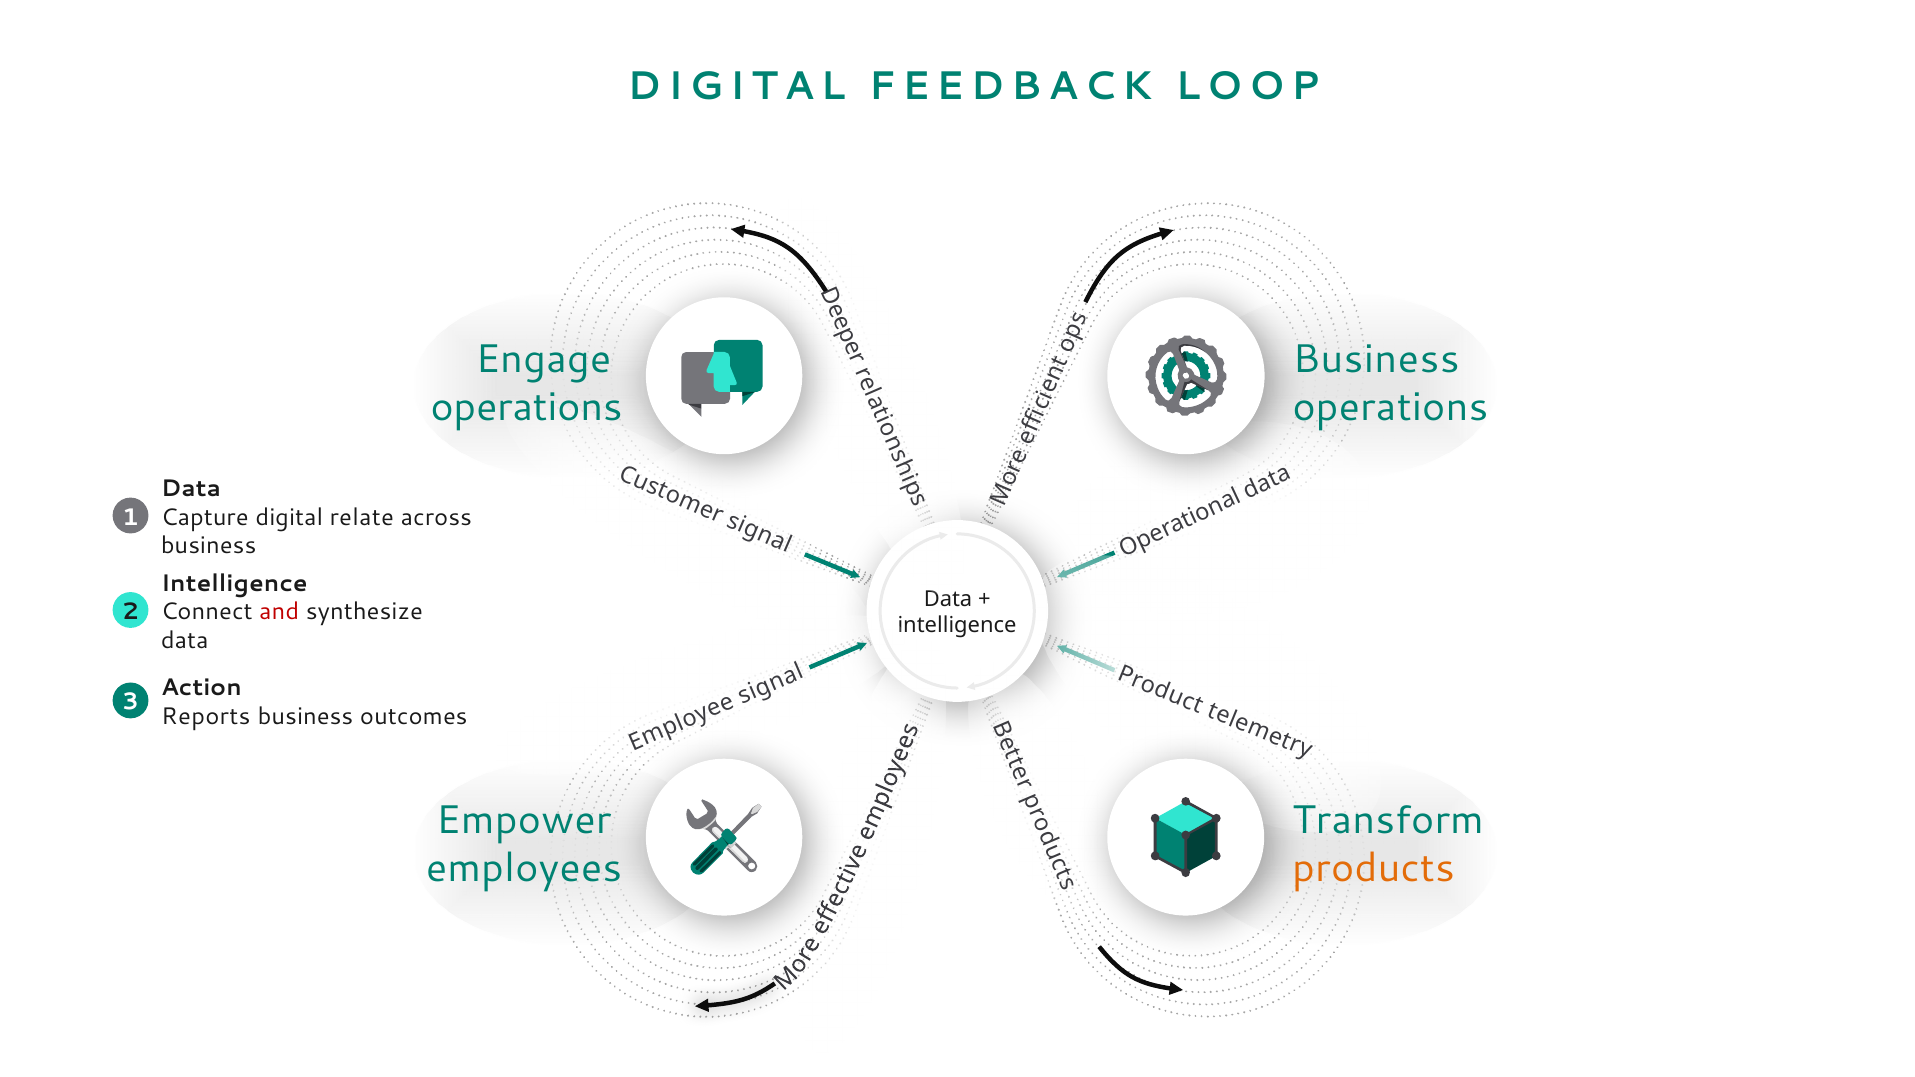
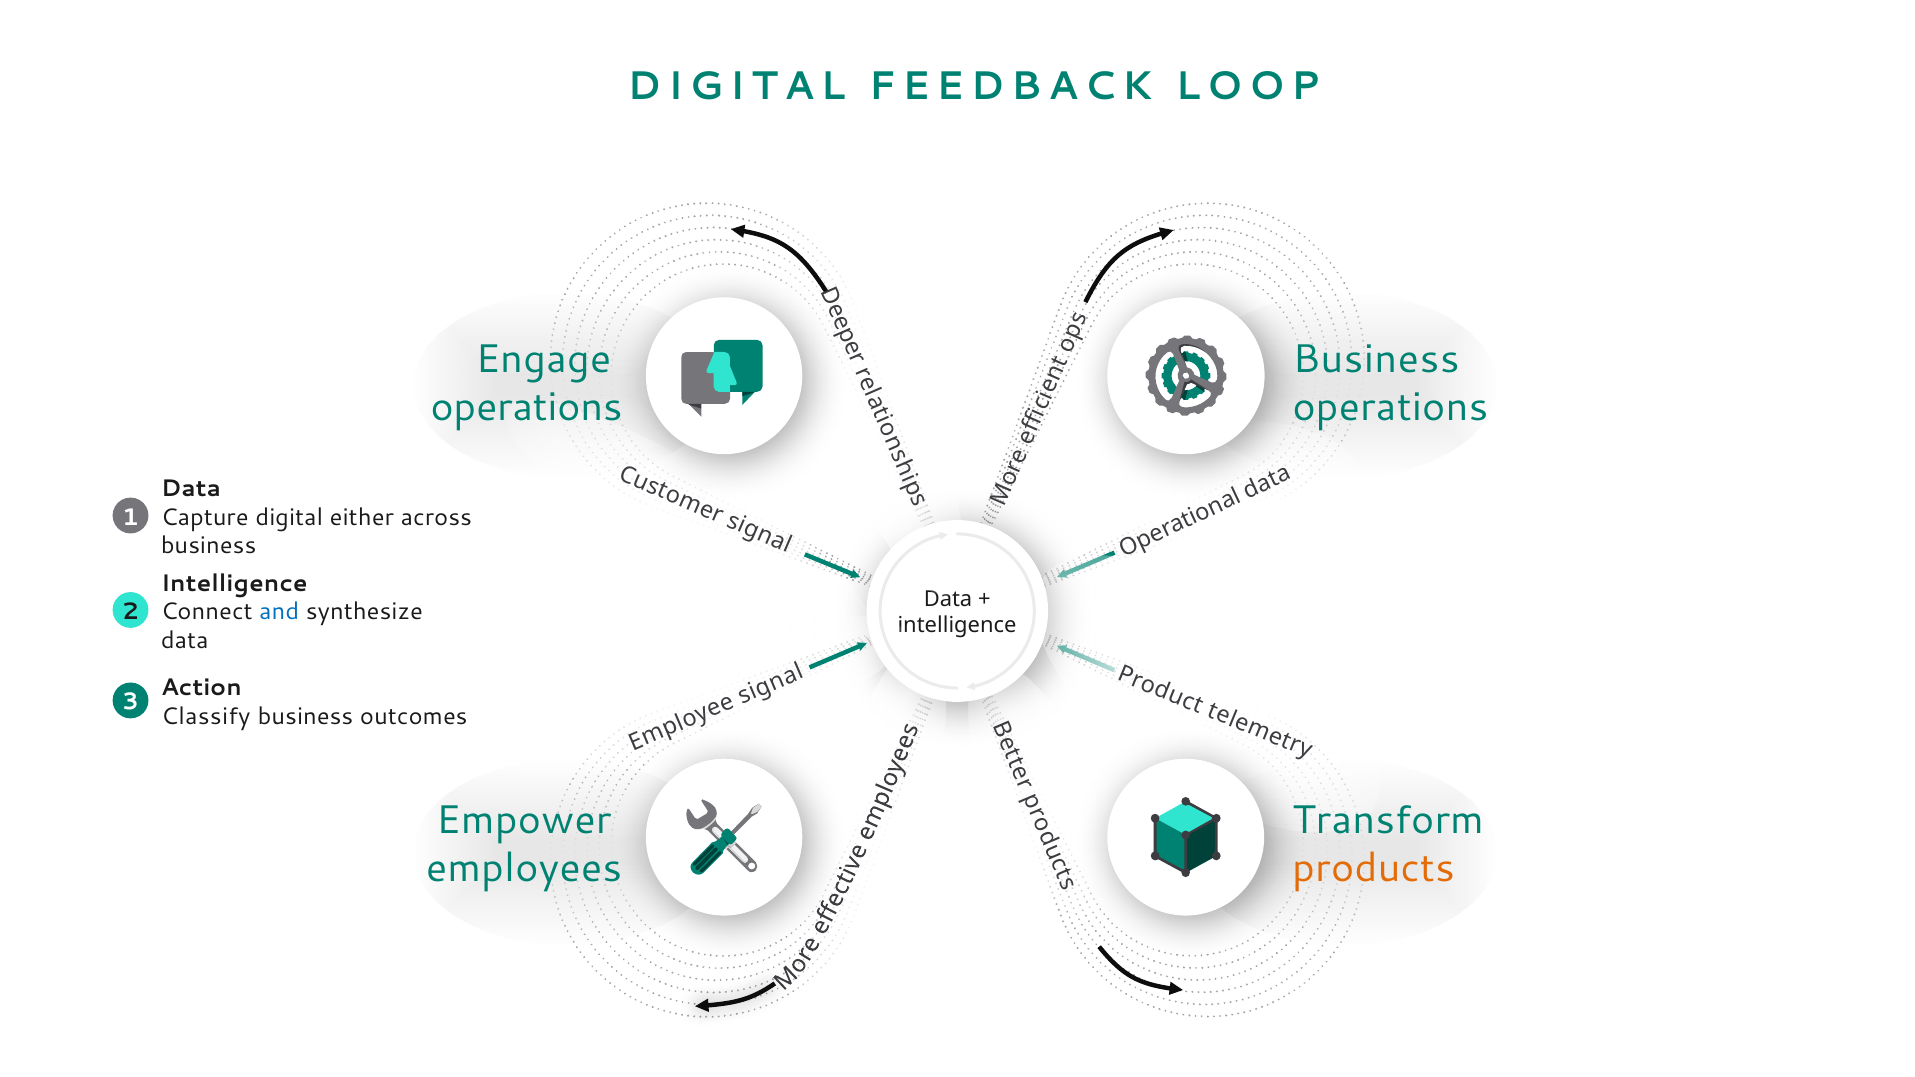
relate: relate -> either
and colour: red -> blue
Reports: Reports -> Classify
